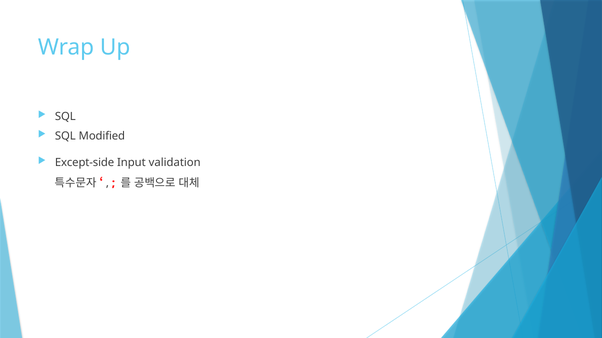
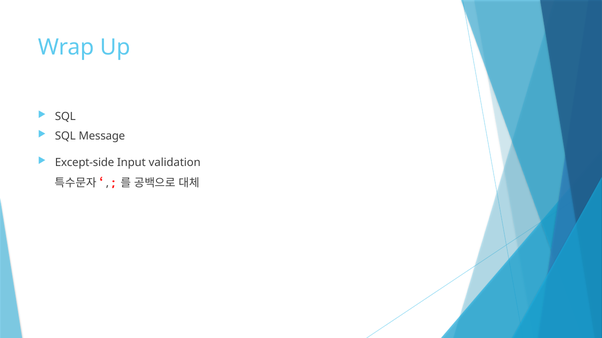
Modified: Modified -> Message
